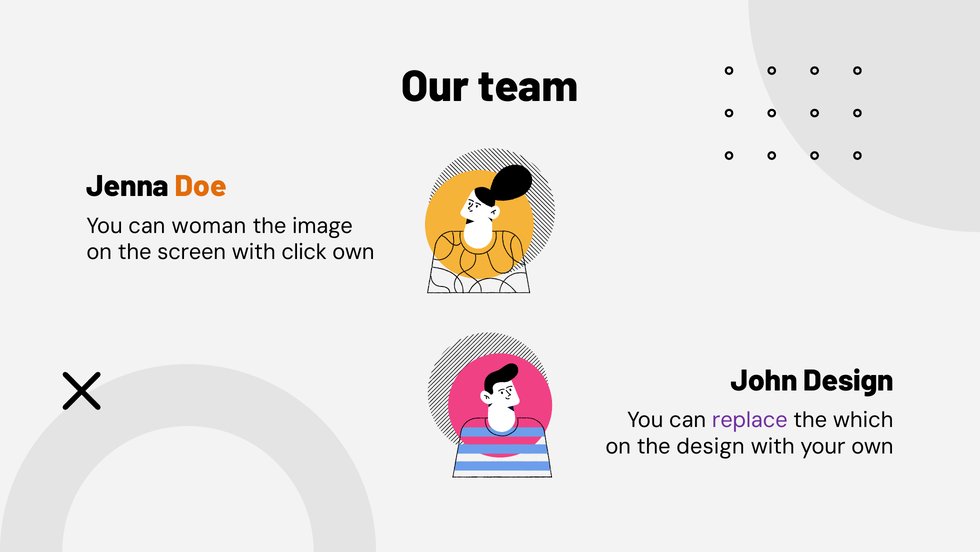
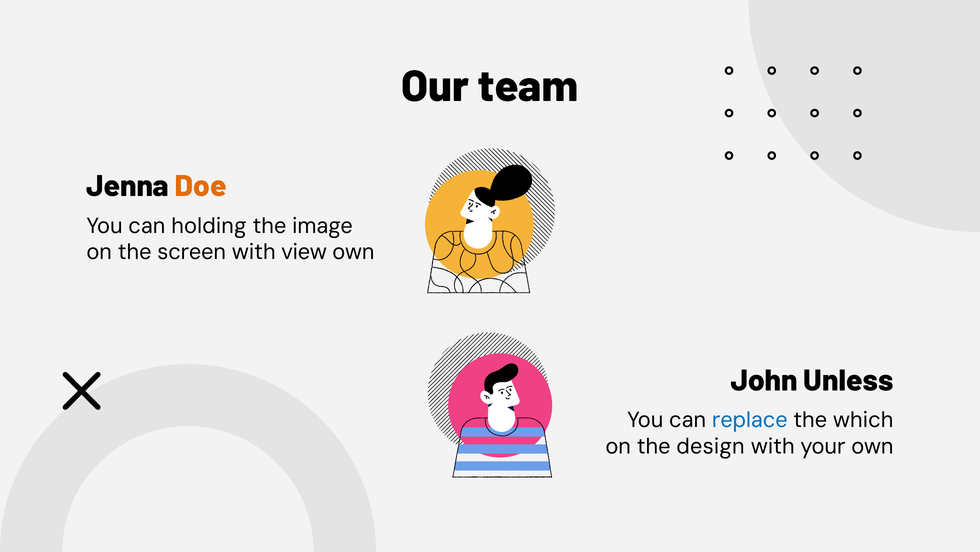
woman: woman -> holding
click: click -> view
John Design: Design -> Unless
replace colour: purple -> blue
